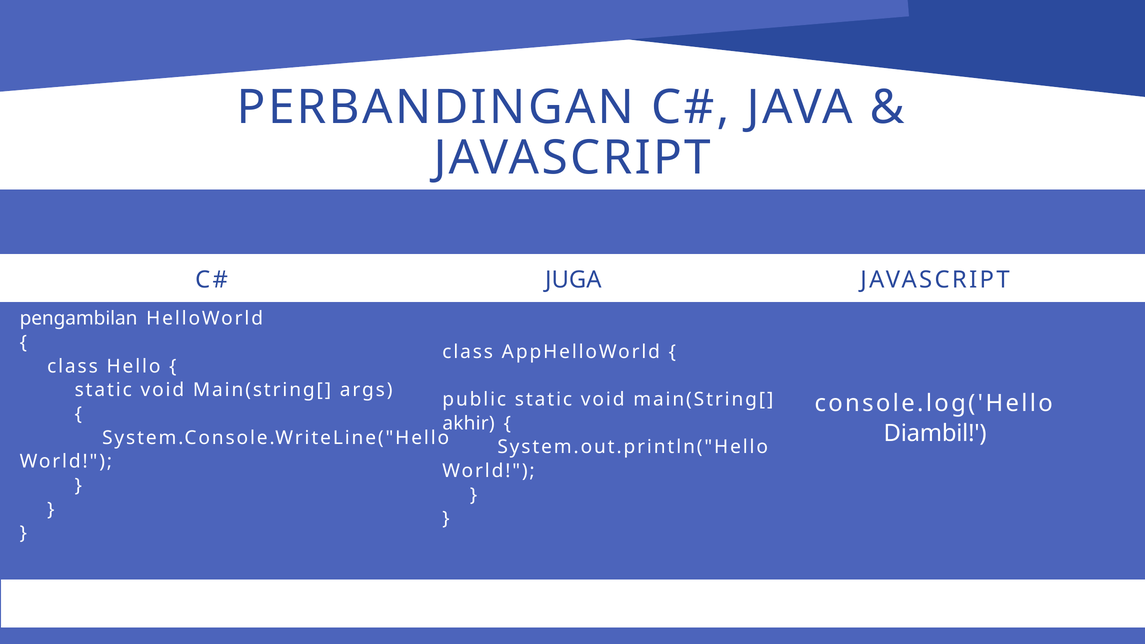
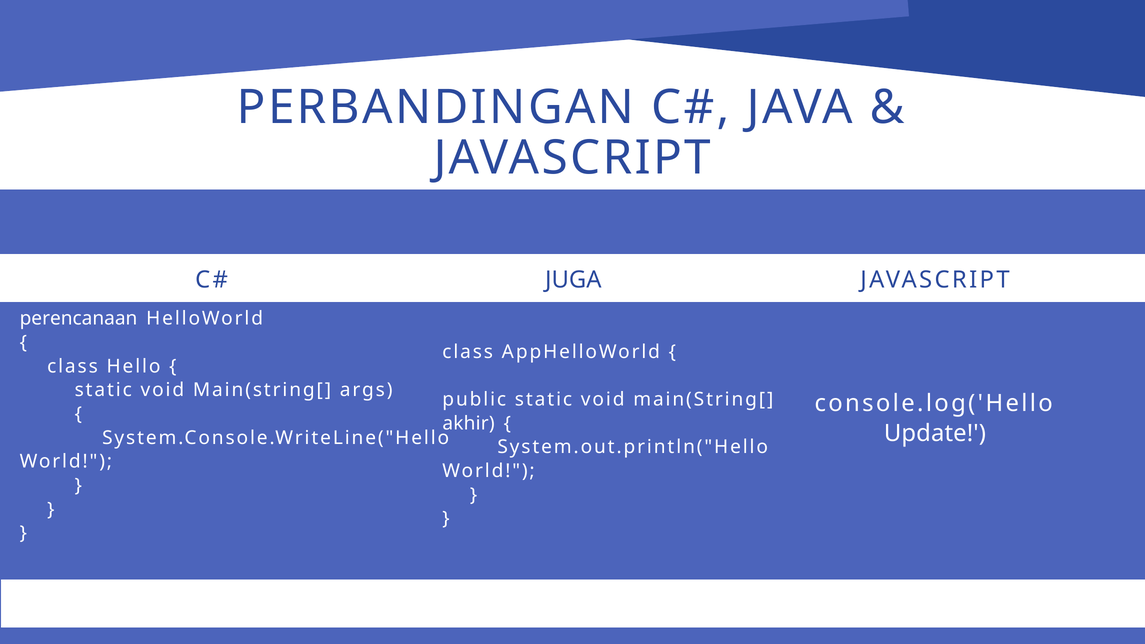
pengambilan: pengambilan -> perencanaan
Diambil: Diambil -> Update
